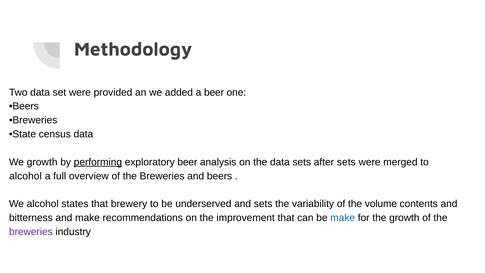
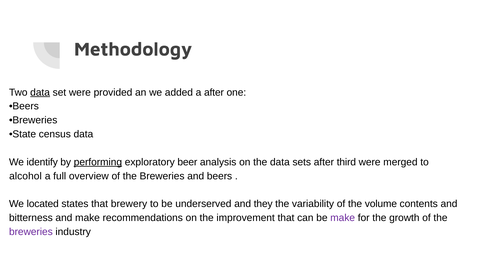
data at (40, 92) underline: none -> present
a beer: beer -> after
We growth: growth -> identify
after sets: sets -> third
We alcohol: alcohol -> located
and sets: sets -> they
make at (343, 218) colour: blue -> purple
